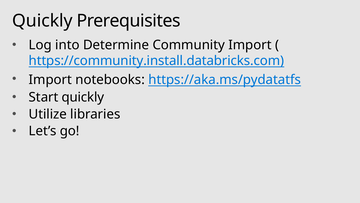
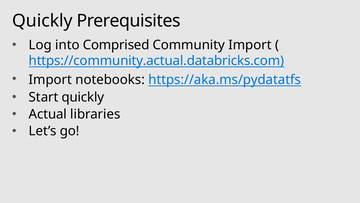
Determine: Determine -> Comprised
https://community.install.databricks.com: https://community.install.databricks.com -> https://community.actual.databricks.com
Utilize: Utilize -> Actual
